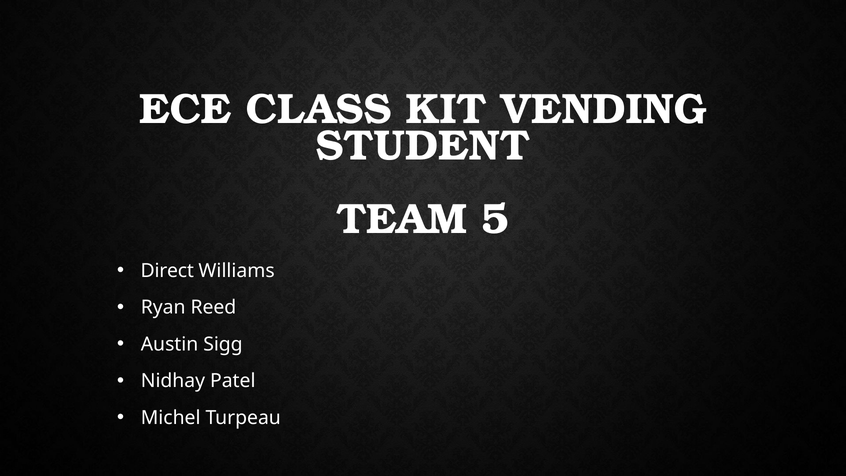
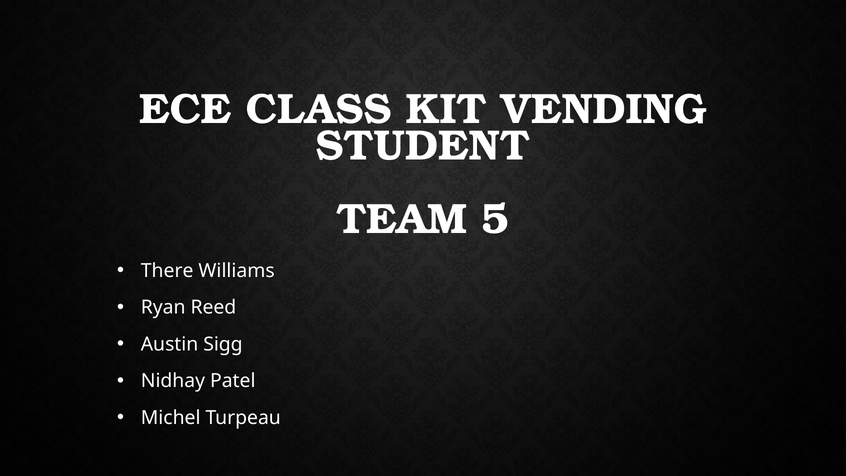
Direct: Direct -> There
